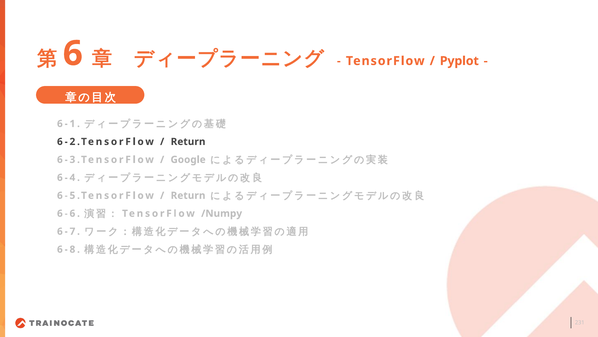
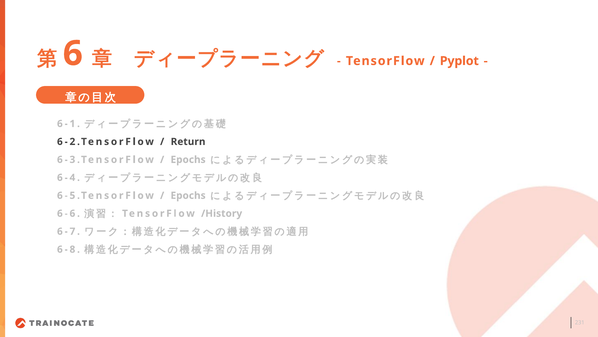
Google at (188, 159): Google -> Epochs
Return at (188, 195): Return -> Epochs
/Numpy: /Numpy -> /History
